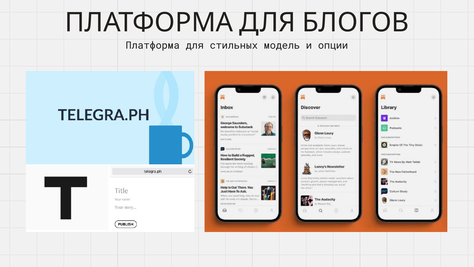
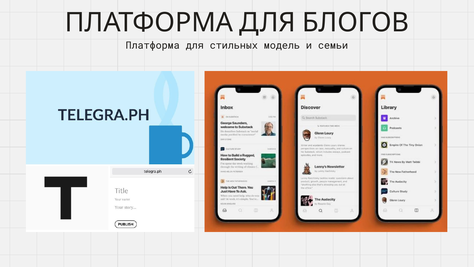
опции: опции -> семьи
